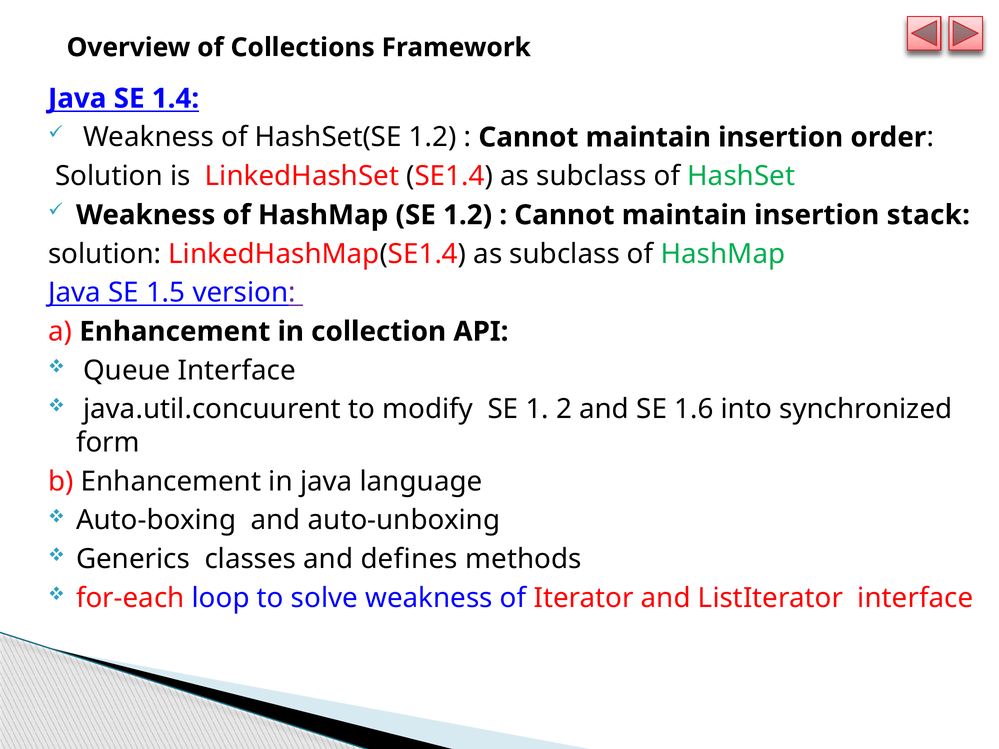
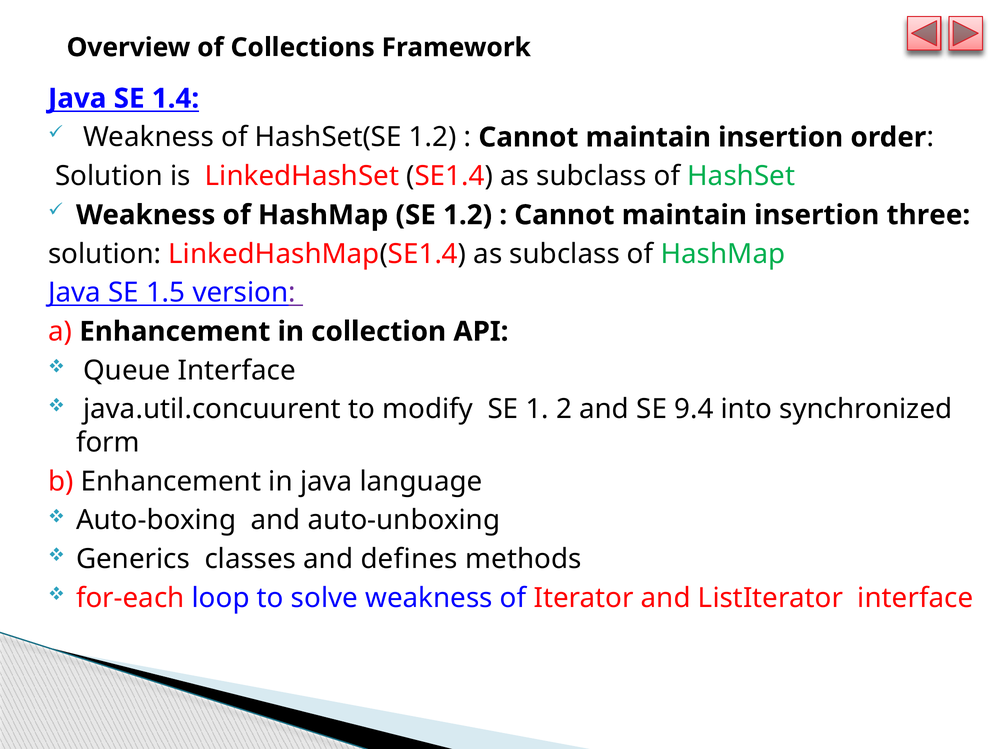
stack: stack -> three
1.6: 1.6 -> 9.4
